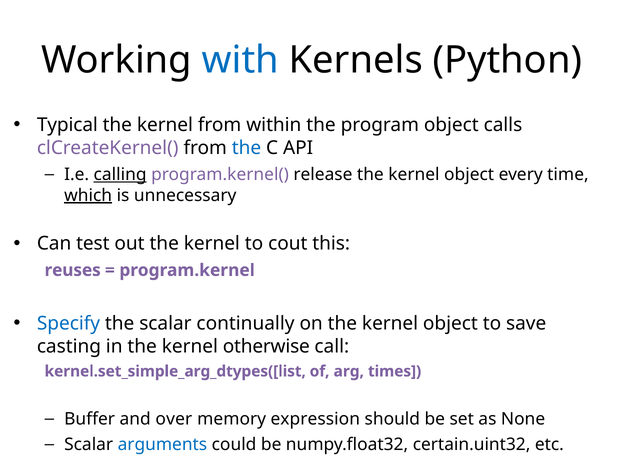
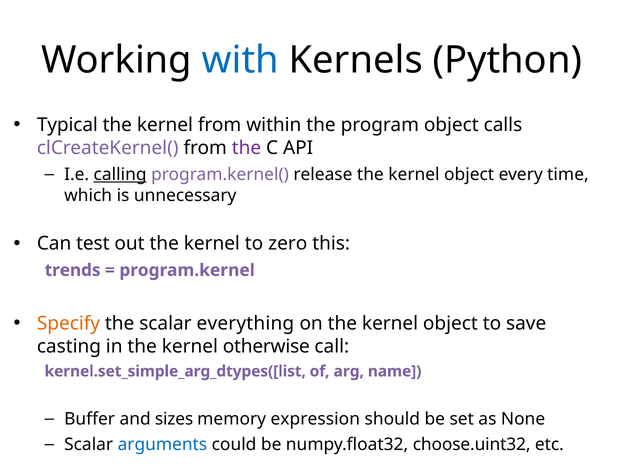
the at (246, 148) colour: blue -> purple
which underline: present -> none
cout: cout -> zero
reuses: reuses -> trends
Specify colour: blue -> orange
continually: continually -> everything
times: times -> name
over: over -> sizes
certain.uint32: certain.uint32 -> choose.uint32
